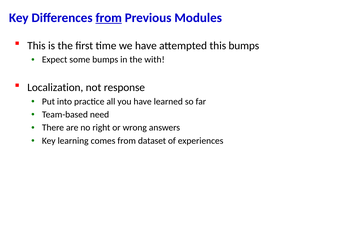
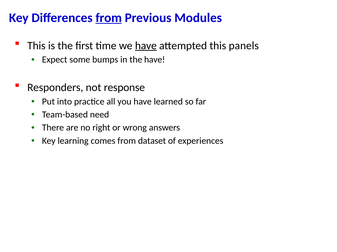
have at (146, 46) underline: none -> present
this bumps: bumps -> panels
the with: with -> have
Localization: Localization -> Responders
